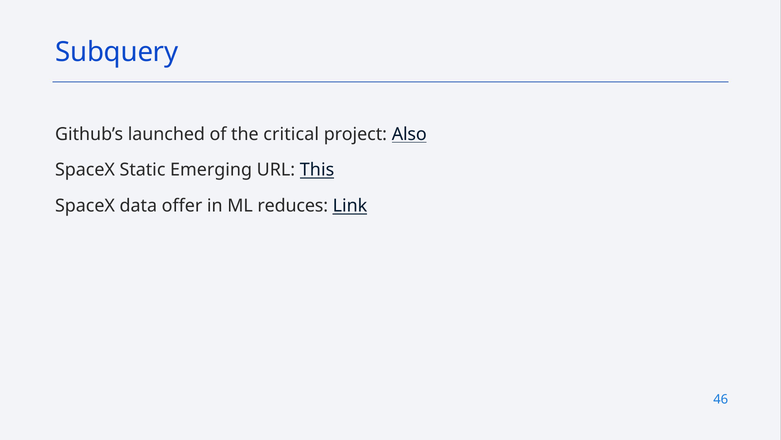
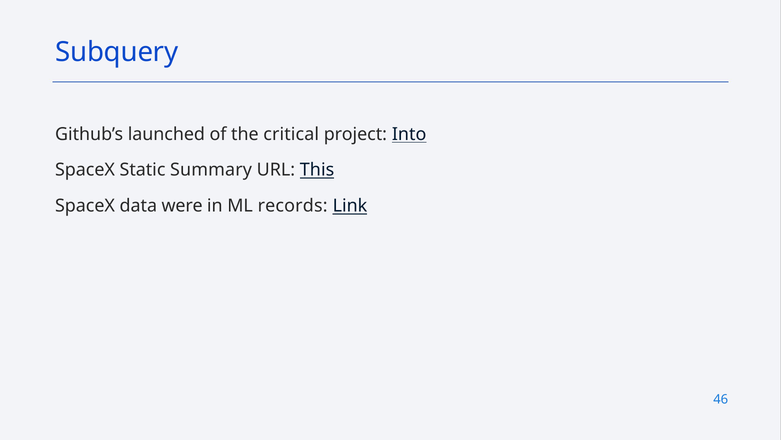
Also: Also -> Into
Emerging: Emerging -> Summary
offer: offer -> were
reduces: reduces -> records
